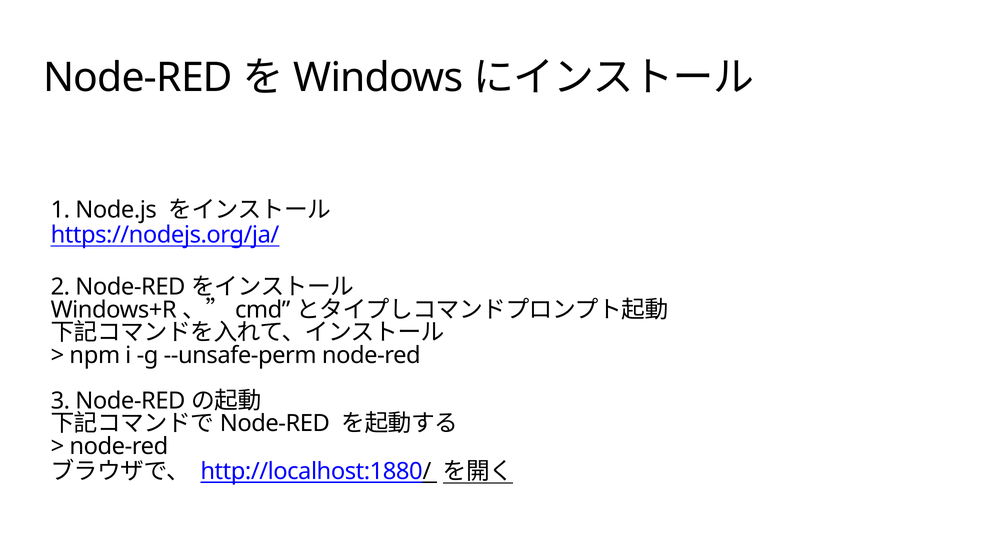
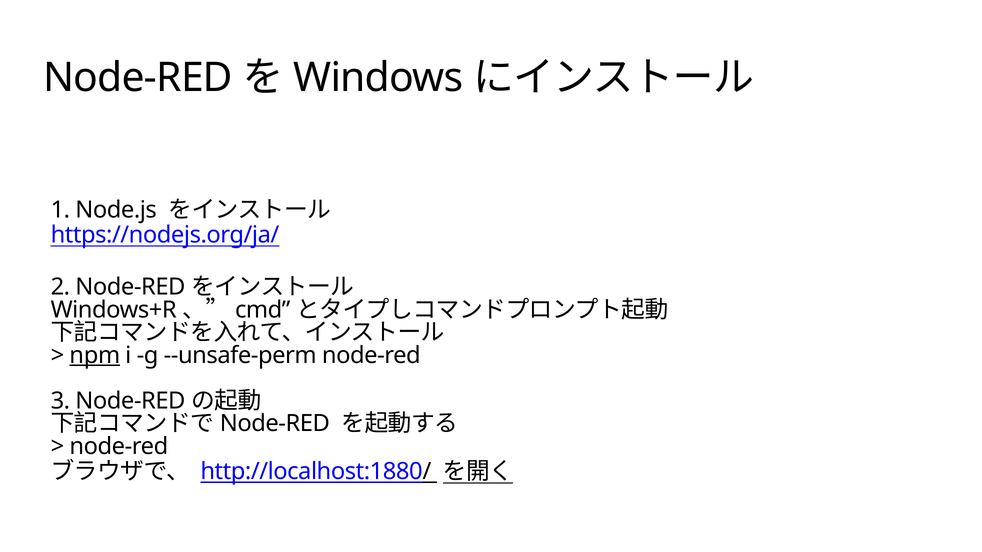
npm underline: none -> present
